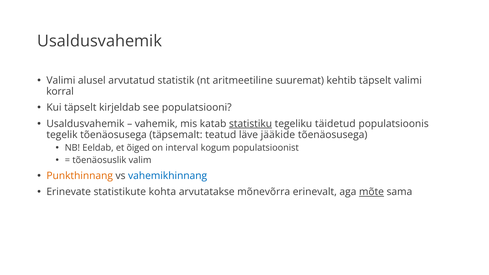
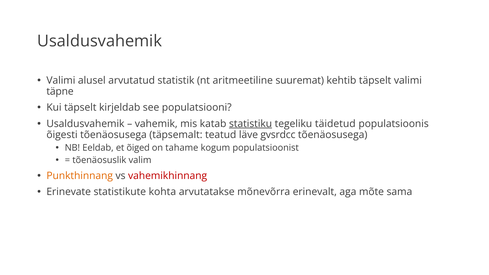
korral: korral -> täpne
tegelik: tegelik -> õigesti
jääkide: jääkide -> gvsrdcc
interval: interval -> tahame
vahemikhinnang colour: blue -> red
mõte underline: present -> none
